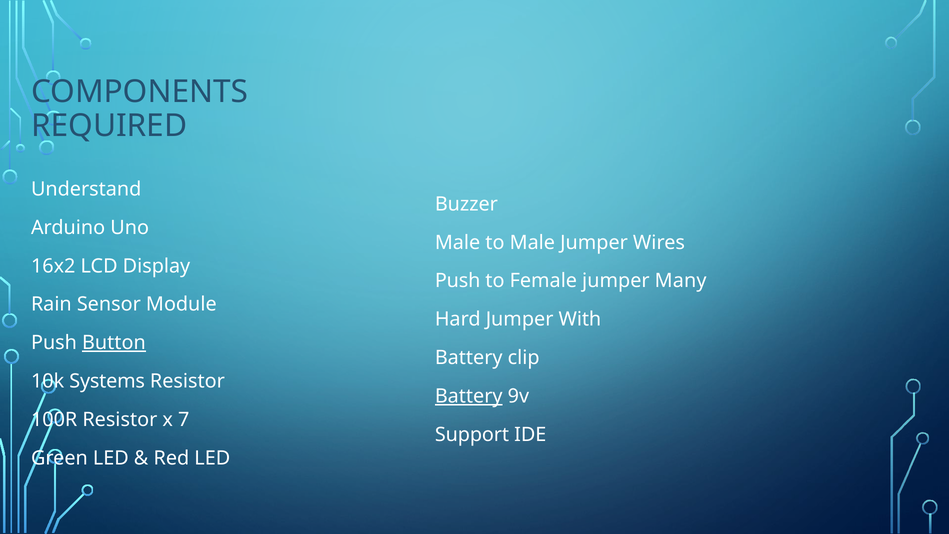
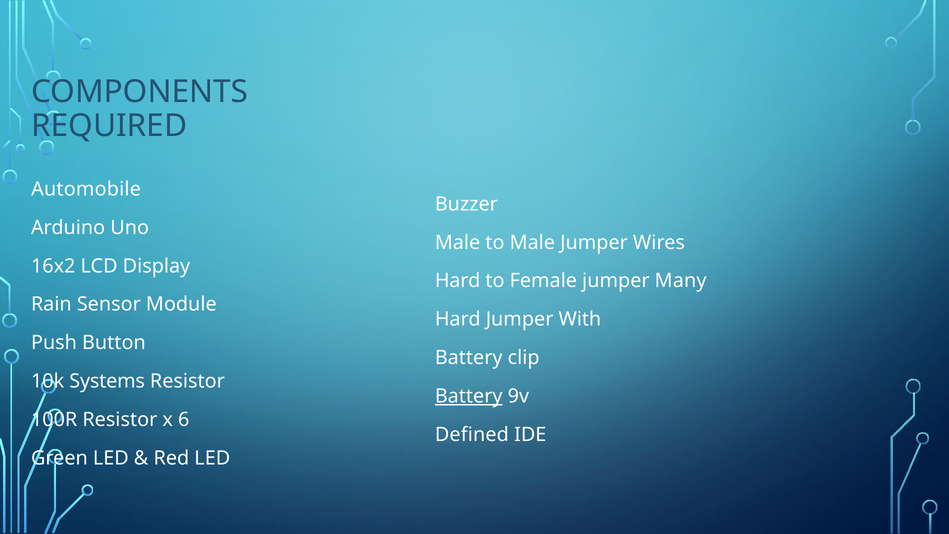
Understand: Understand -> Automobile
Push at (458, 281): Push -> Hard
Button underline: present -> none
7: 7 -> 6
Support: Support -> Defined
